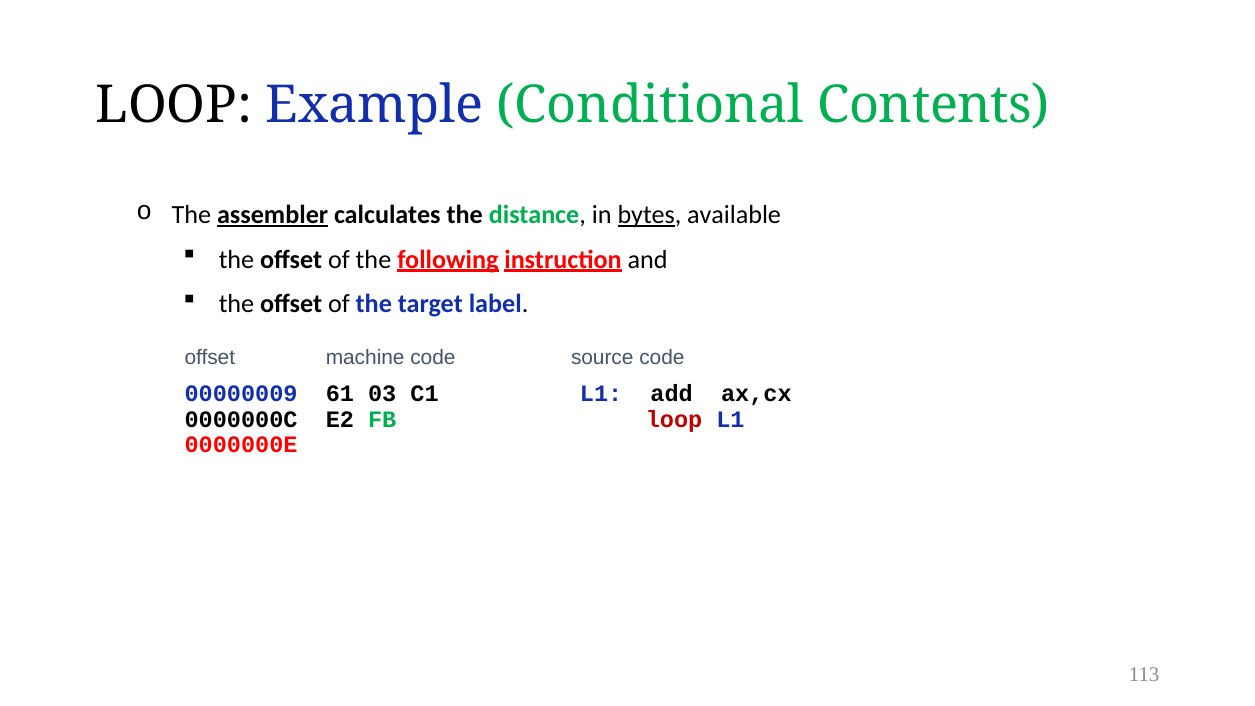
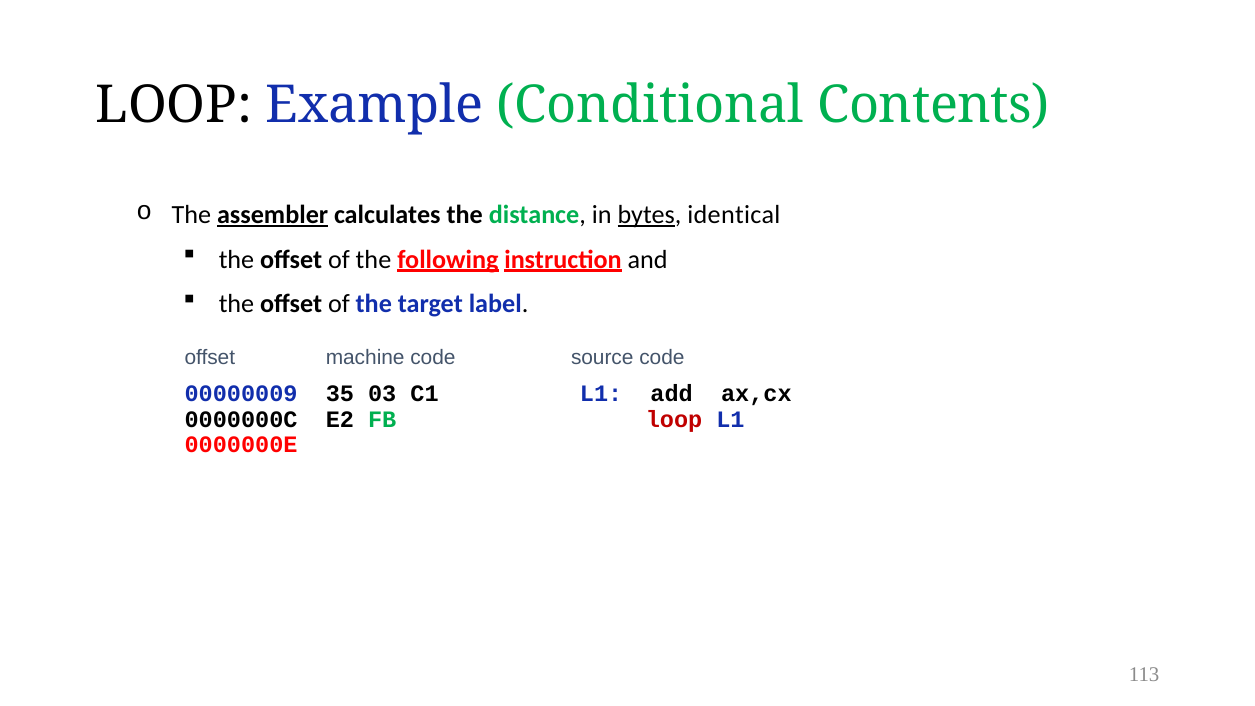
available: available -> identical
61: 61 -> 35
